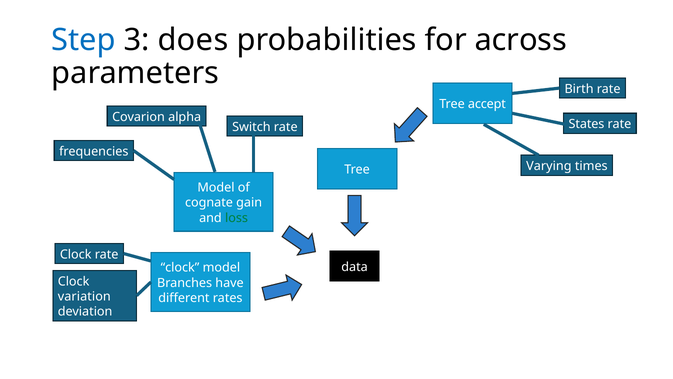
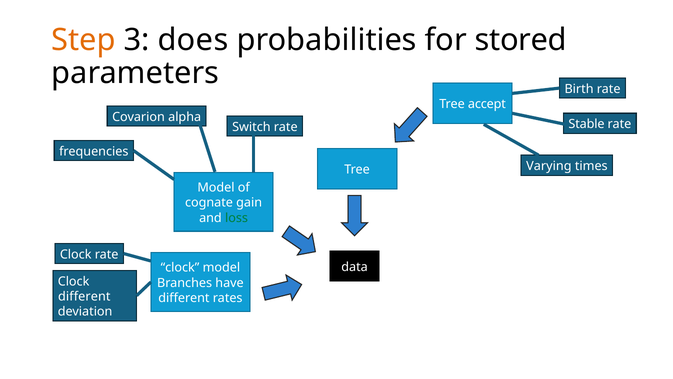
Step colour: blue -> orange
across: across -> stored
States: States -> Stable
variation at (84, 296): variation -> different
